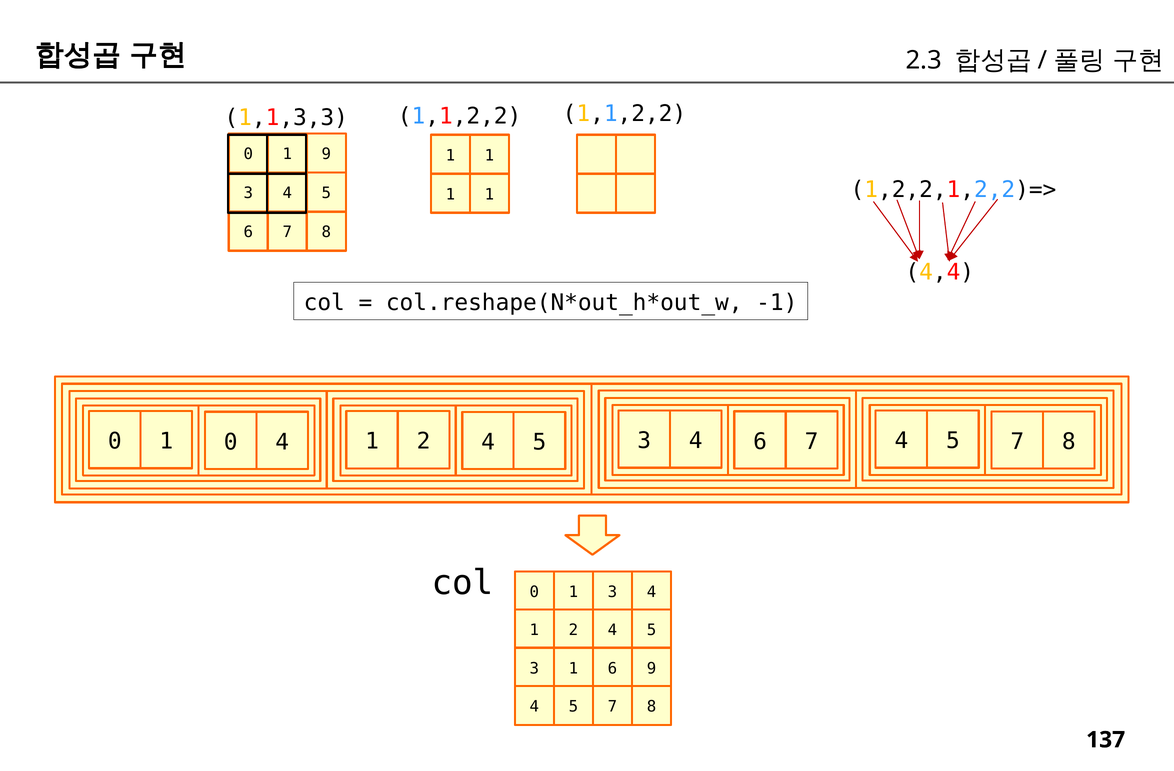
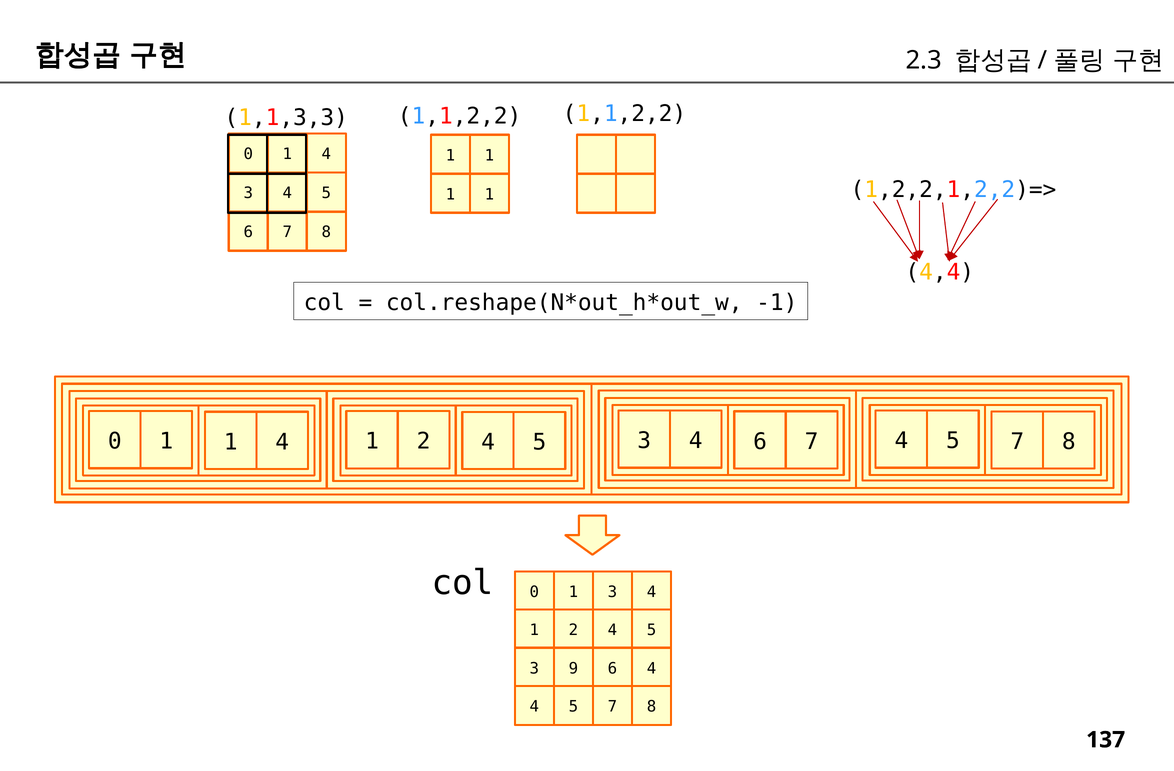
0 1 9: 9 -> 4
0 1 0: 0 -> 1
3 1: 1 -> 9
6 9: 9 -> 4
